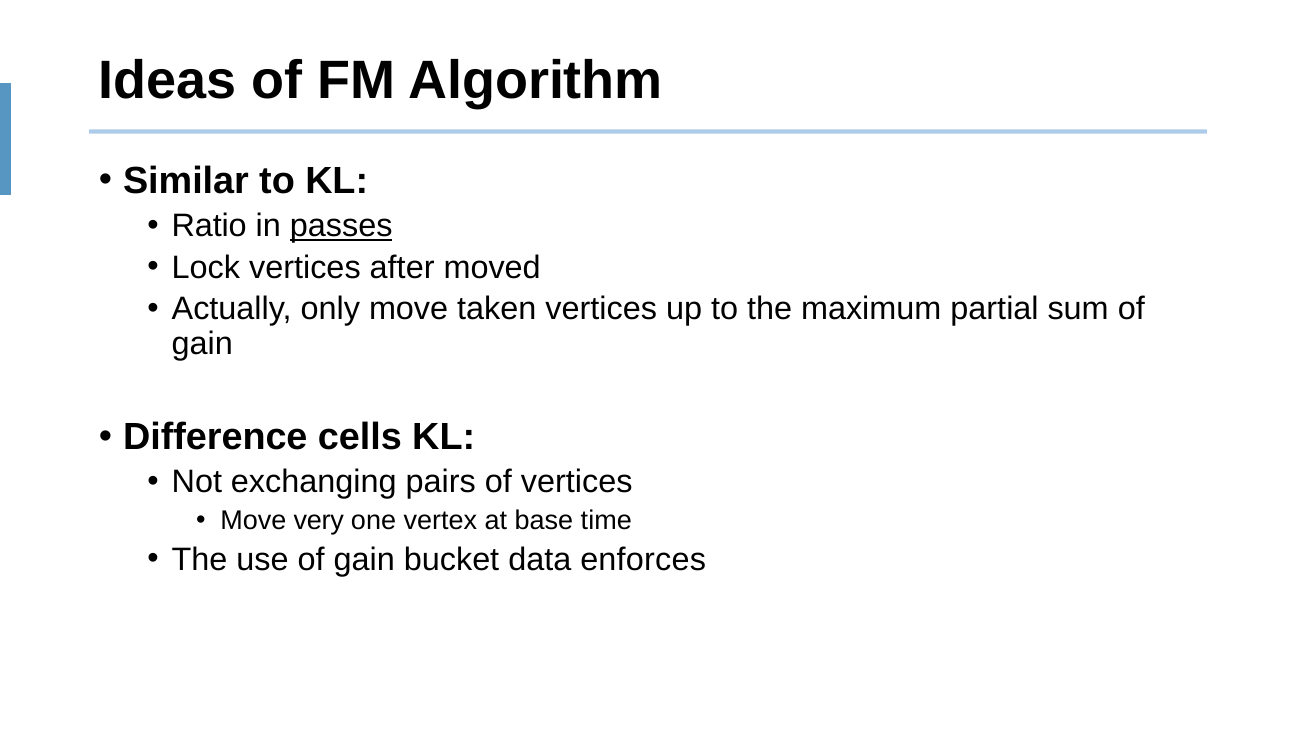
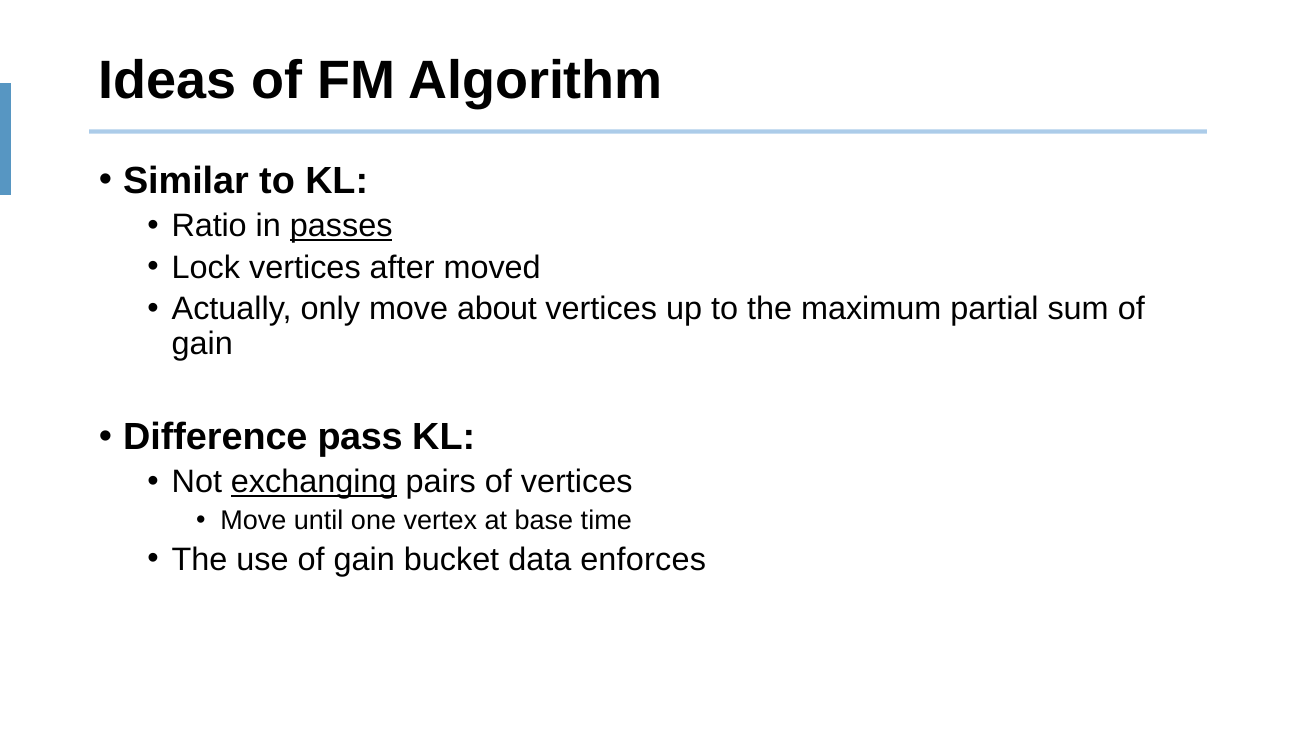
taken: taken -> about
cells: cells -> pass
exchanging underline: none -> present
very: very -> until
